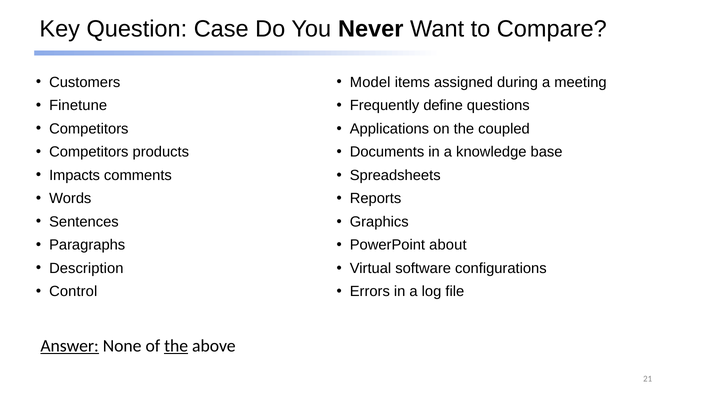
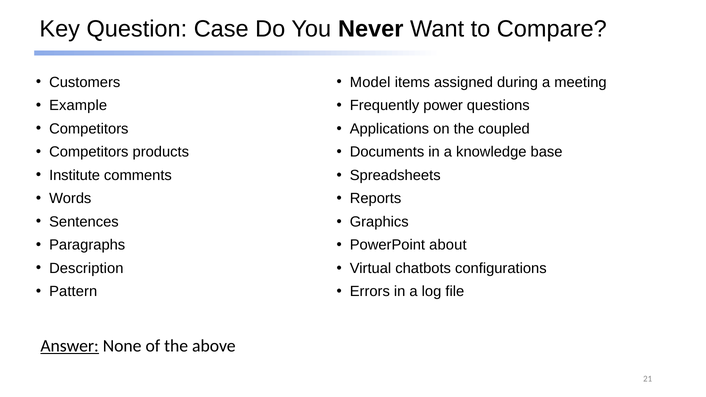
Finetune: Finetune -> Example
define: define -> power
Impacts: Impacts -> Institute
software: software -> chatbots
Control: Control -> Pattern
the at (176, 346) underline: present -> none
